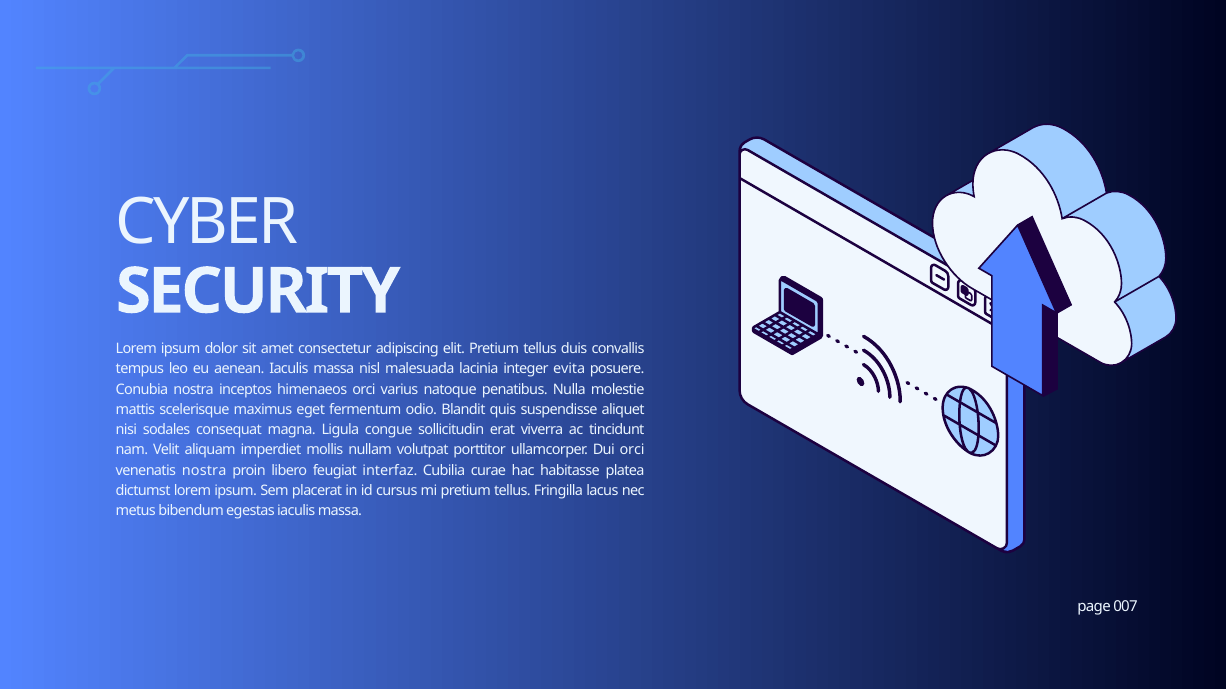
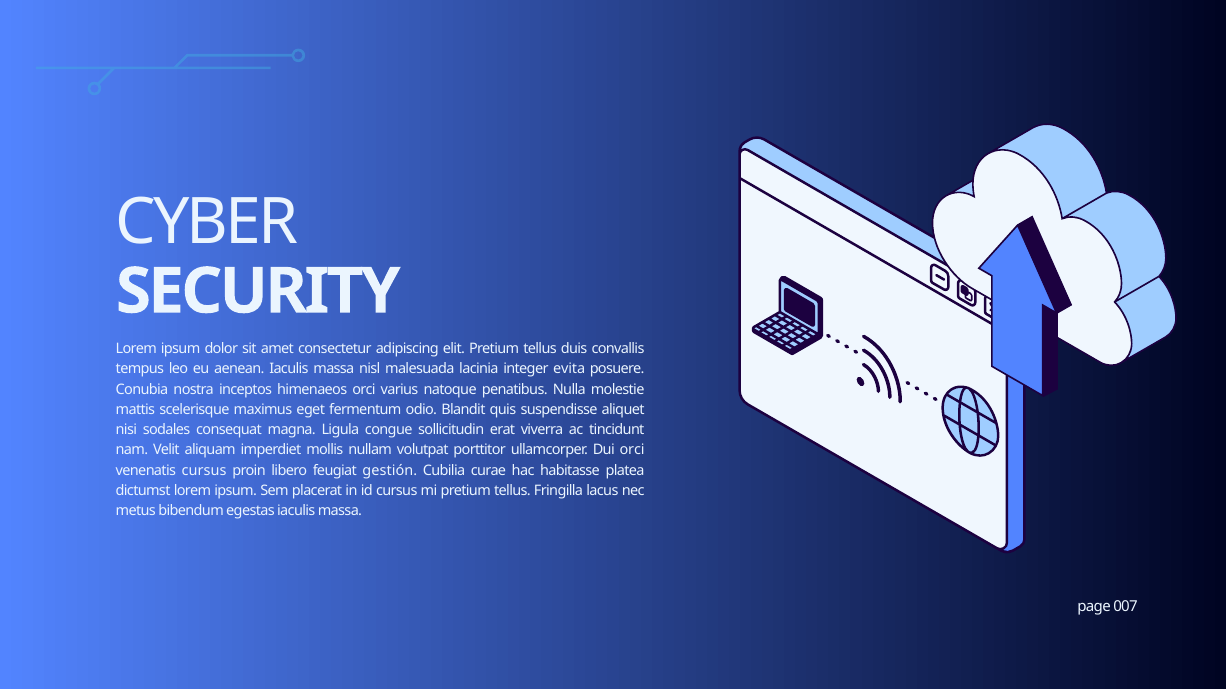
venenatis nostra: nostra -> cursus
interfaz: interfaz -> gestión
